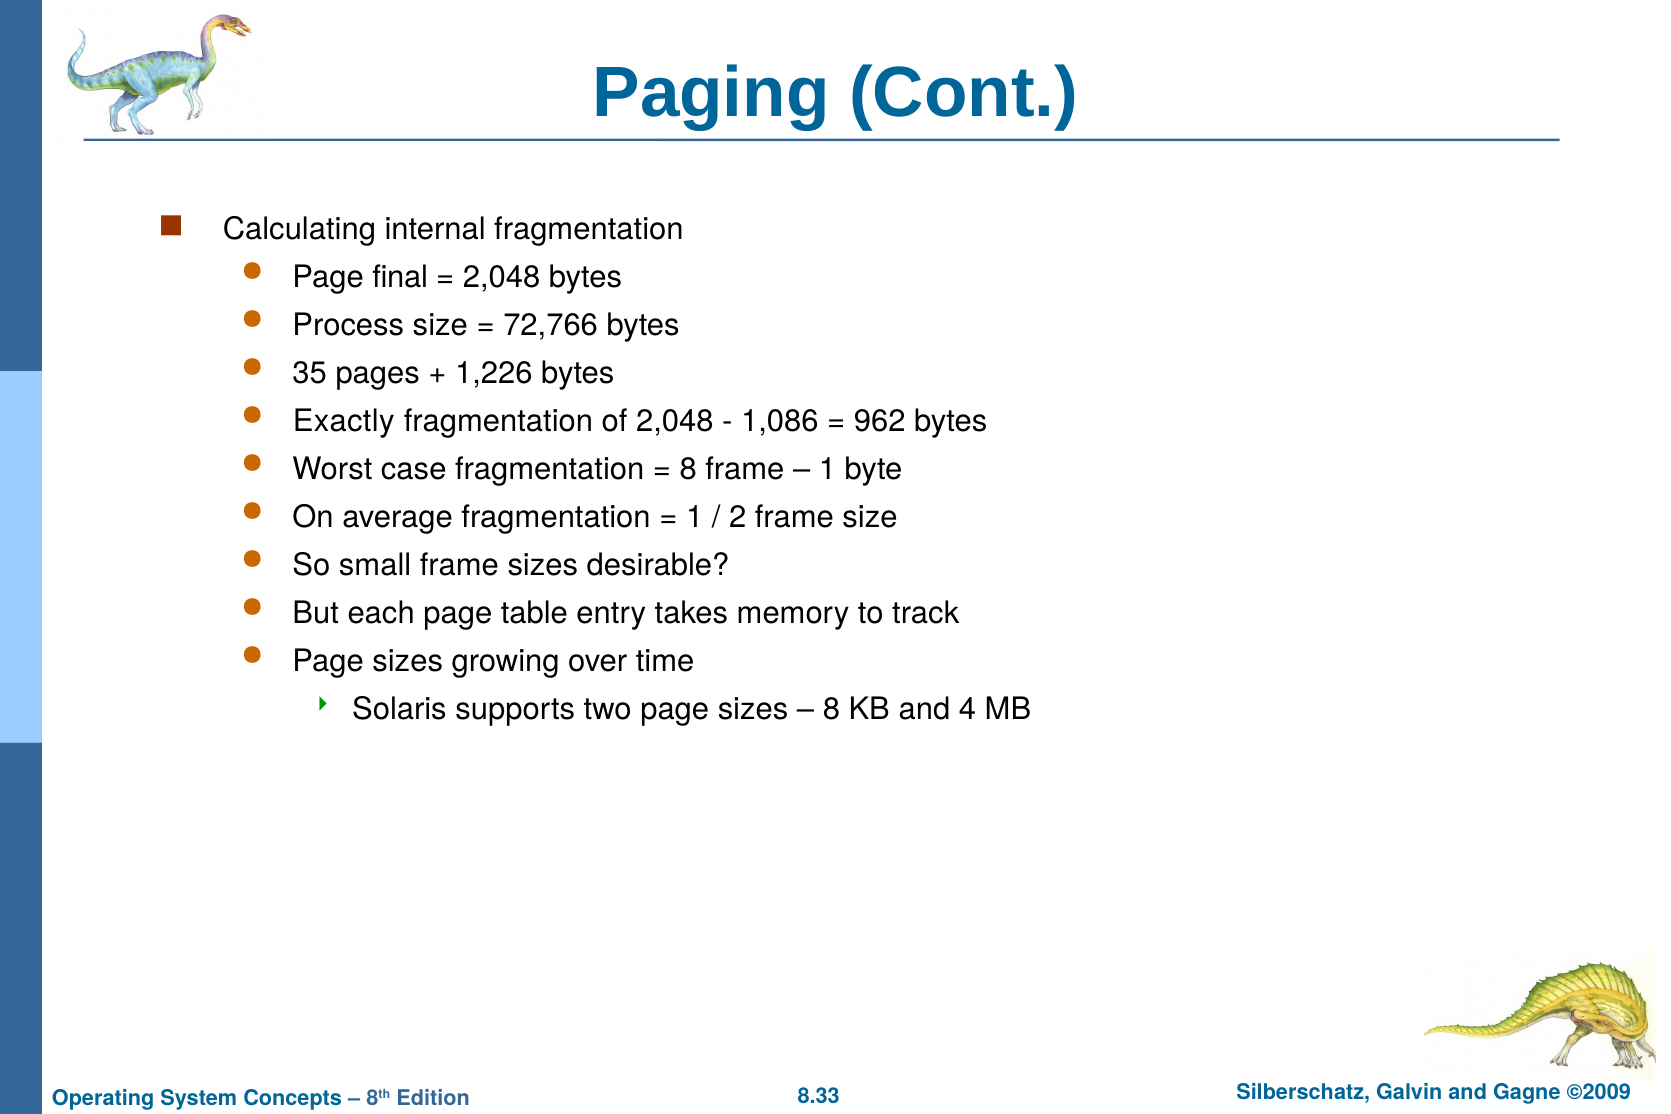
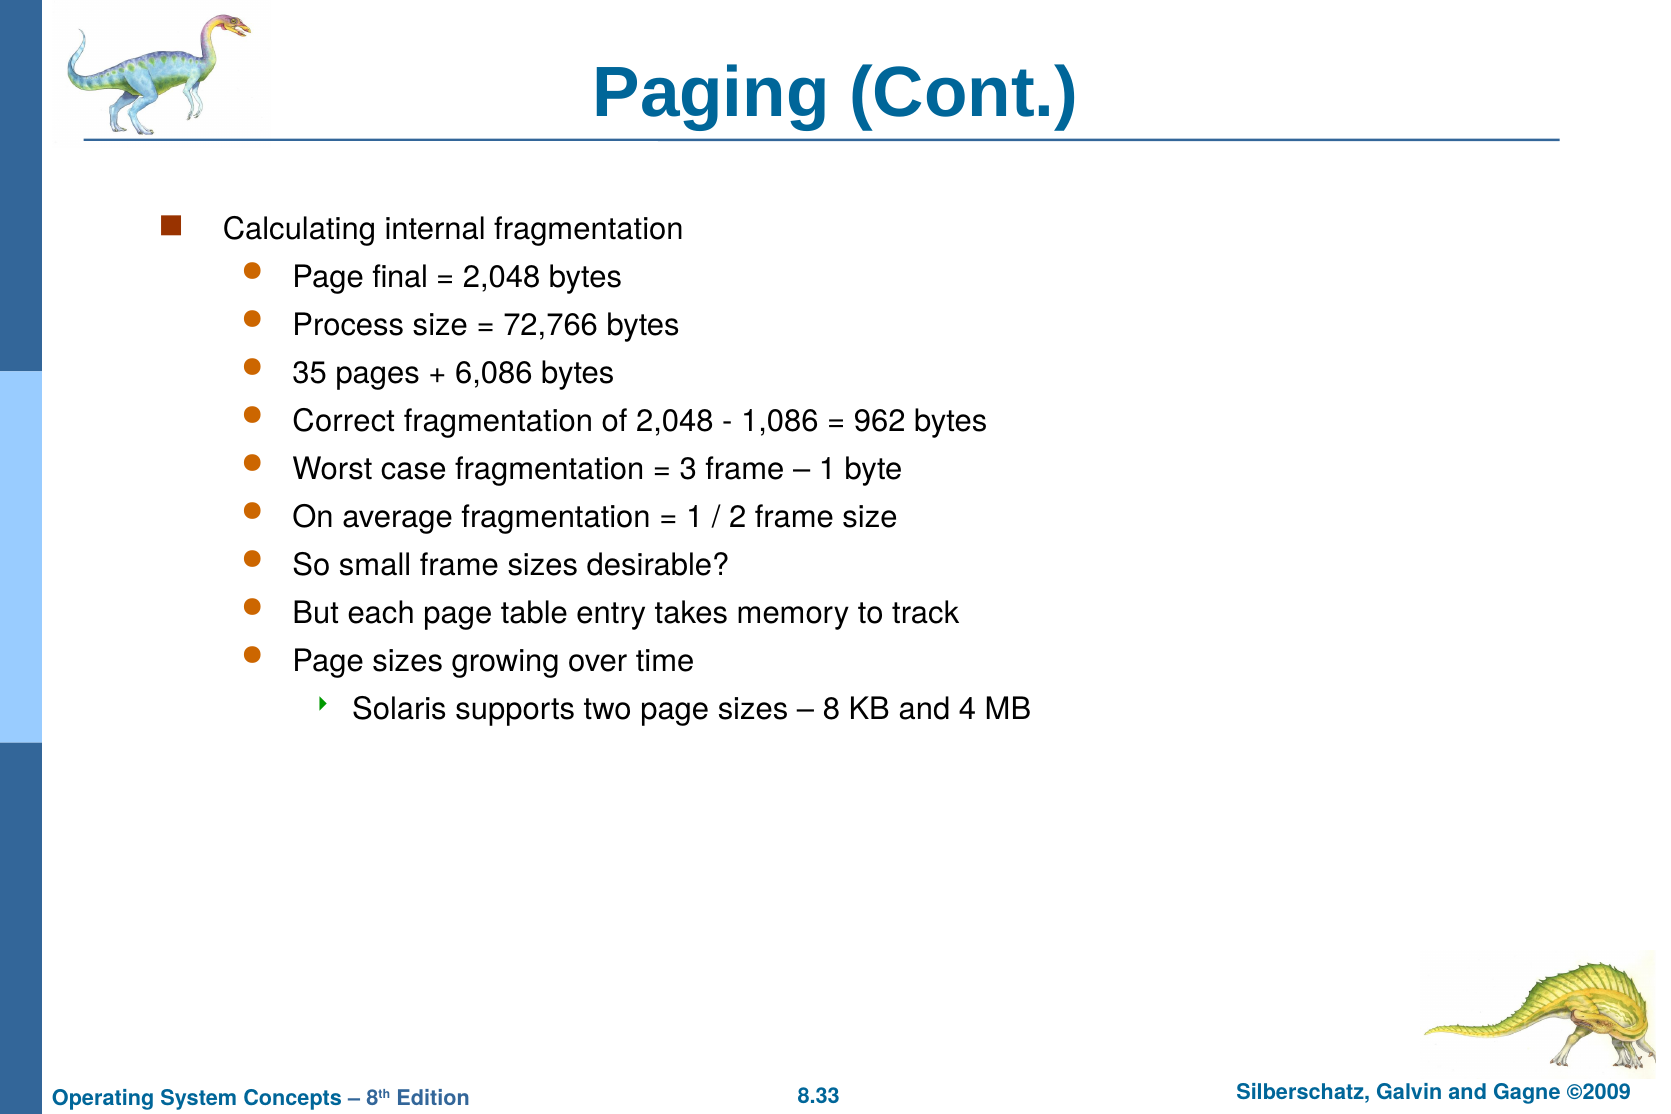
1,226: 1,226 -> 6,086
Exactly: Exactly -> Correct
8 at (688, 469): 8 -> 3
